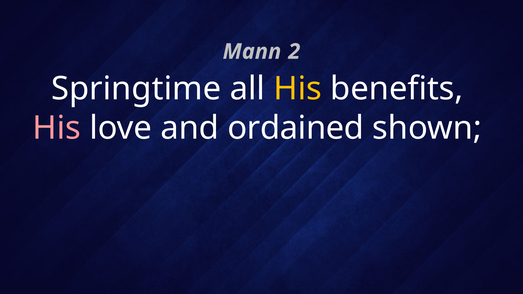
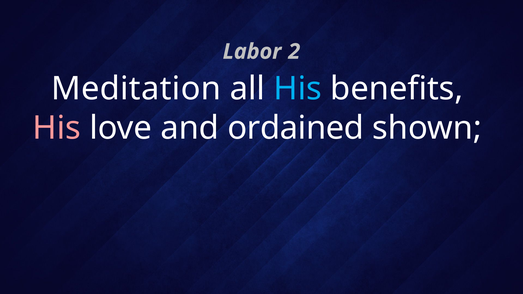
Mann: Mann -> Labor
Springtime: Springtime -> Meditation
His at (298, 89) colour: yellow -> light blue
